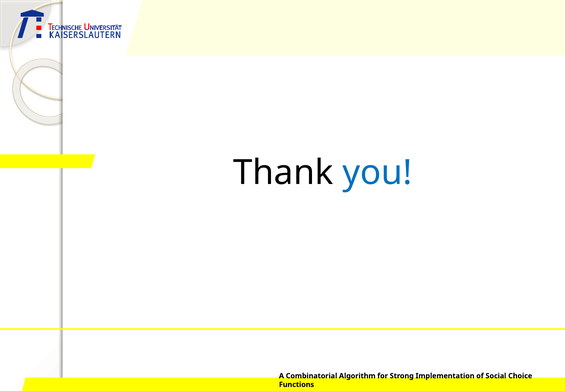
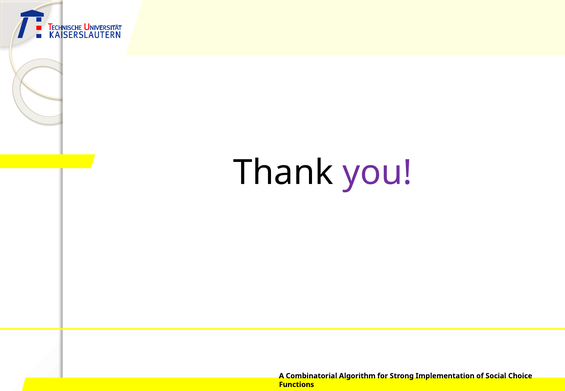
you colour: blue -> purple
